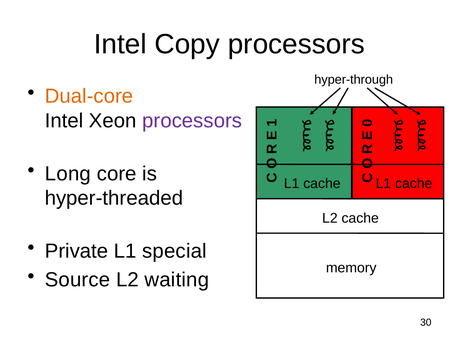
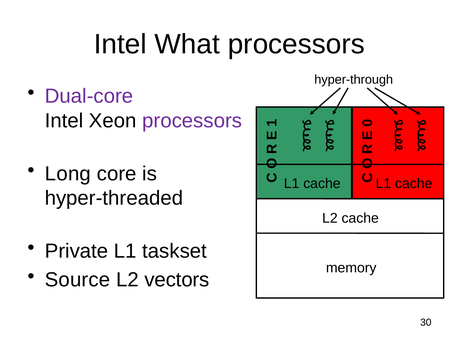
Copy: Copy -> What
Dual-core colour: orange -> purple
special: special -> taskset
waiting: waiting -> vectors
